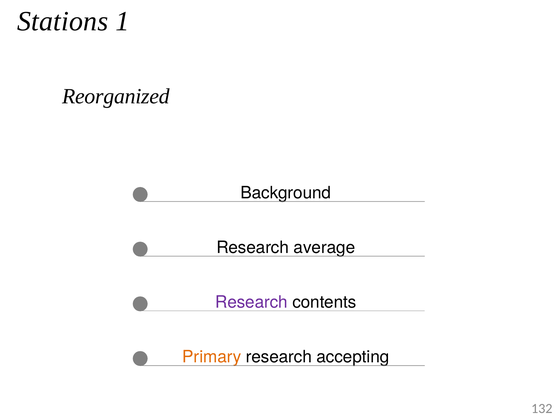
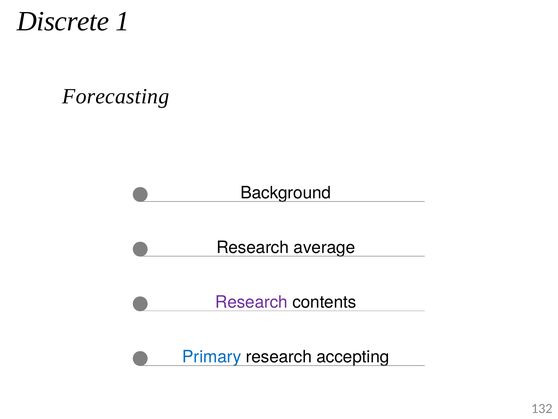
Stations: Stations -> Discrete
Reorganized: Reorganized -> Forecasting
Primary colour: orange -> blue
